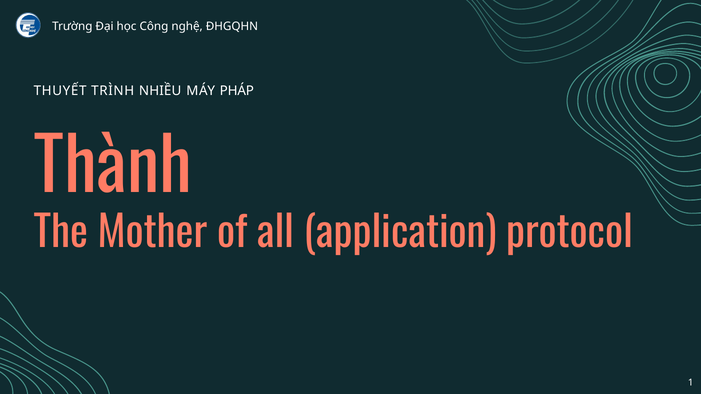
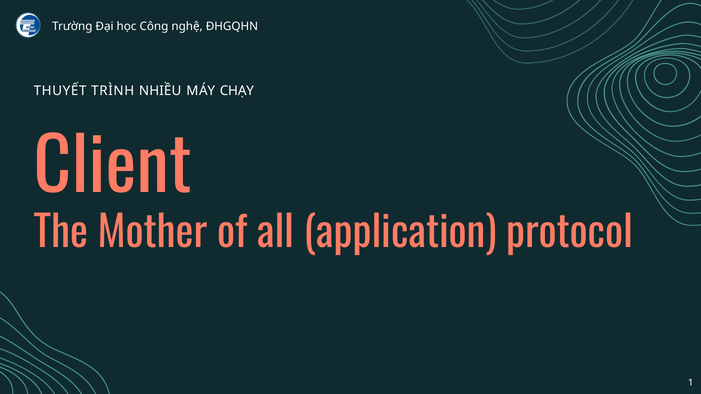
PHÁP: PHÁP -> CHẠY
Thành: Thành -> Client
